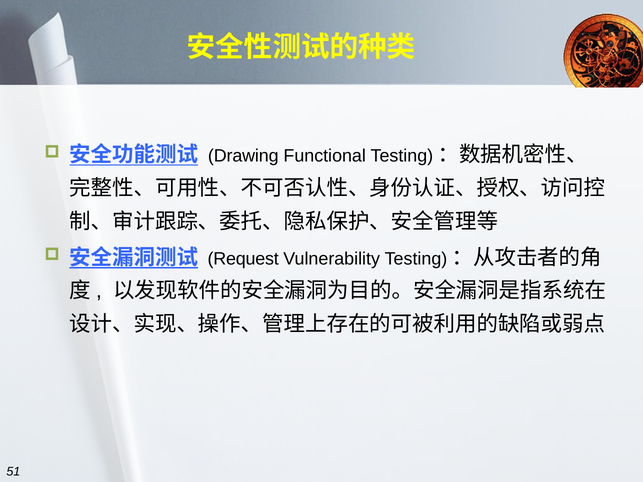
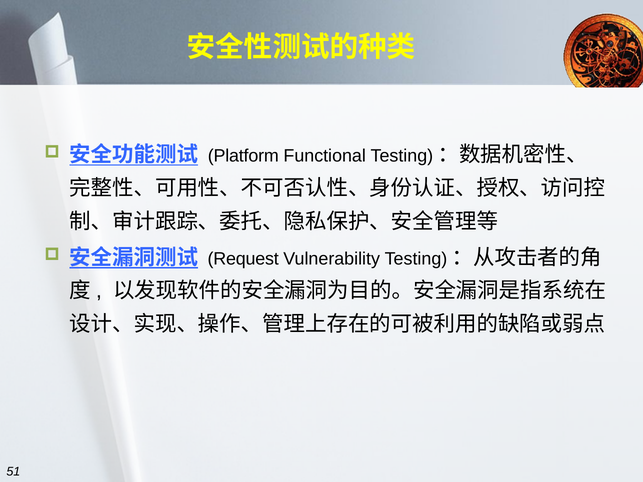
Drawing: Drawing -> Platform
